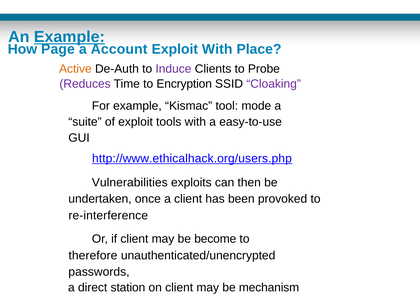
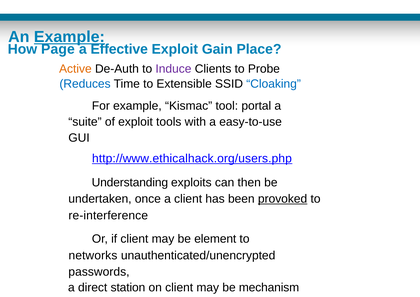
Account: Account -> Effective
Exploit With: With -> Gain
Reduces colour: purple -> blue
Encryption: Encryption -> Extensible
Cloaking colour: purple -> blue
mode: mode -> portal
Vulnerabilities: Vulnerabilities -> Understanding
provoked underline: none -> present
become: become -> element
therefore: therefore -> networks
